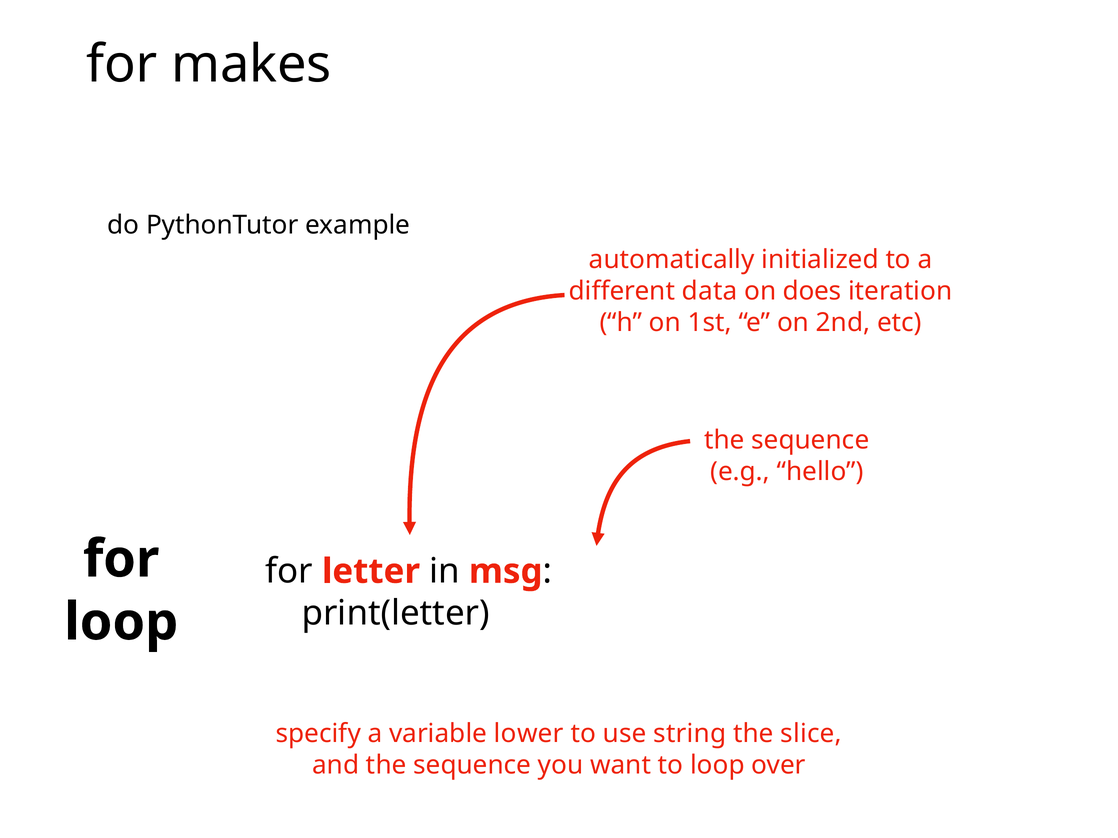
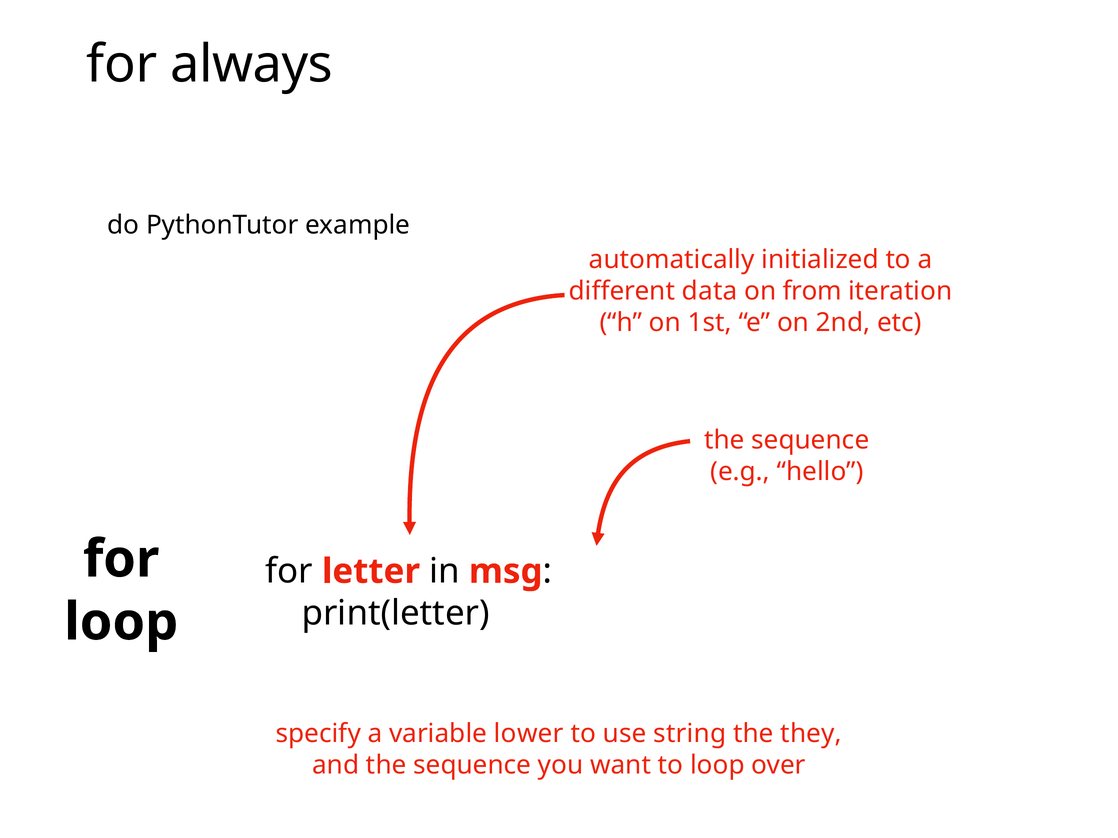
makes: makes -> always
does: does -> from
slice: slice -> they
